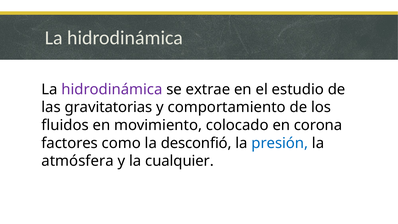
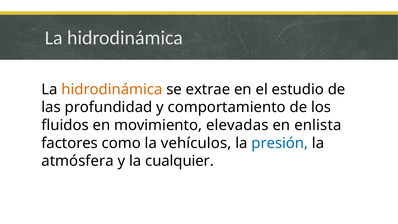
hidrodinámica at (112, 89) colour: purple -> orange
gravitatorias: gravitatorias -> profundidad
colocado: colocado -> elevadas
corona: corona -> enlista
desconfió: desconfió -> vehículos
